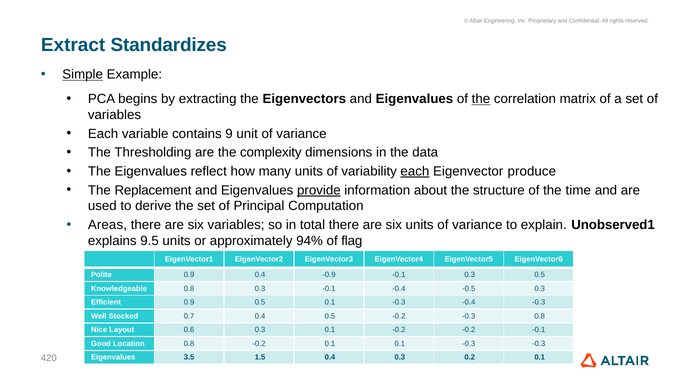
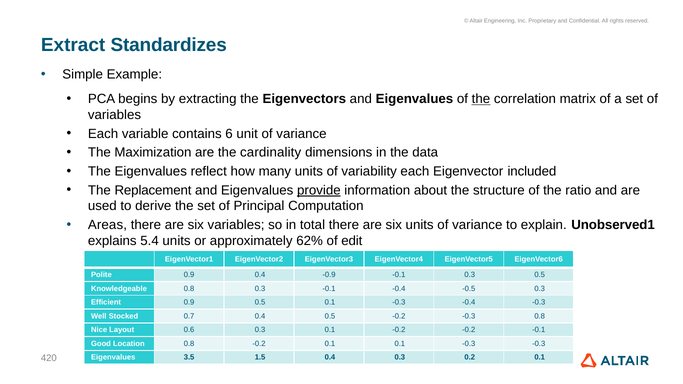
Simple underline: present -> none
9: 9 -> 6
Thresholding: Thresholding -> Maximization
complexity: complexity -> cardinality
each at (415, 171) underline: present -> none
produce: produce -> included
time: time -> ratio
9.5: 9.5 -> 5.4
94%: 94% -> 62%
flag: flag -> edit
